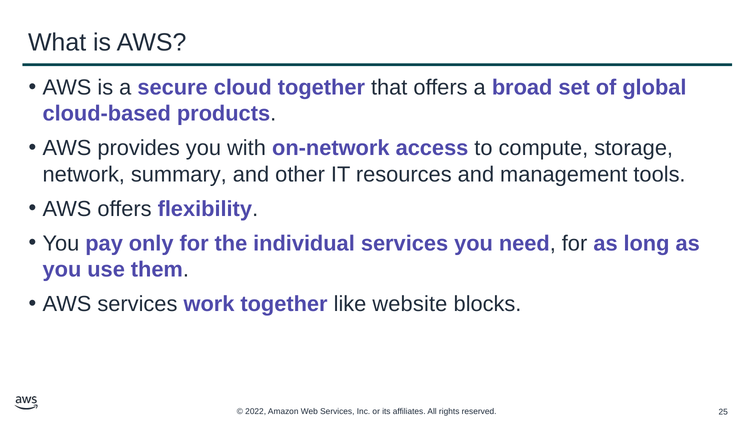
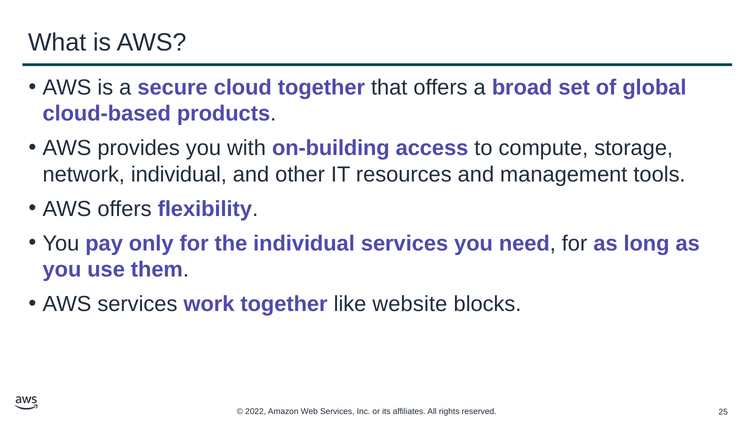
on-network: on-network -> on-building
network summary: summary -> individual
